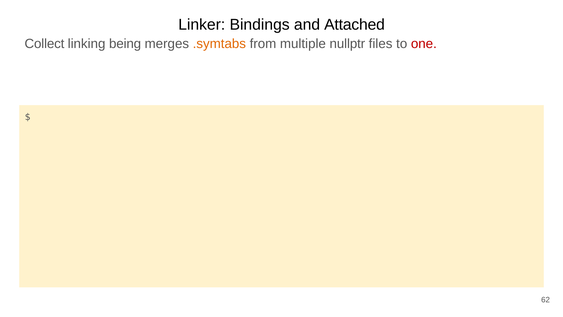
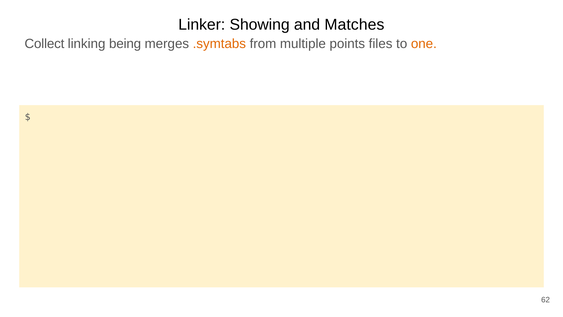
Bindings: Bindings -> Showing
Attached: Attached -> Matches
nullptr: nullptr -> points
one colour: red -> orange
